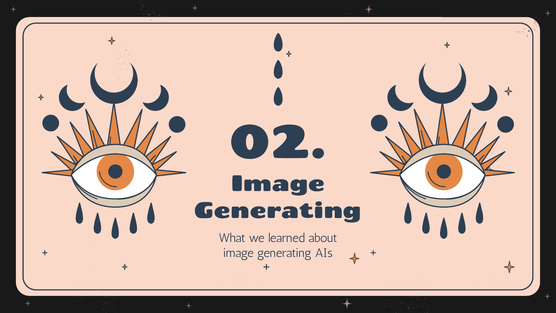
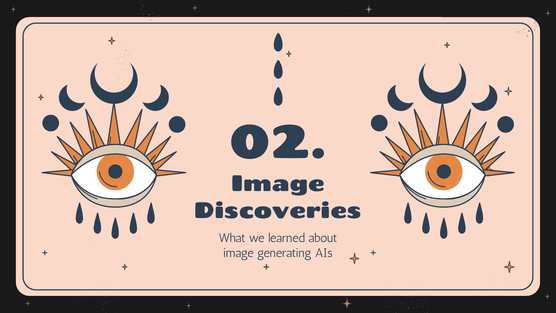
Generating at (278, 210): Generating -> Discoveries
